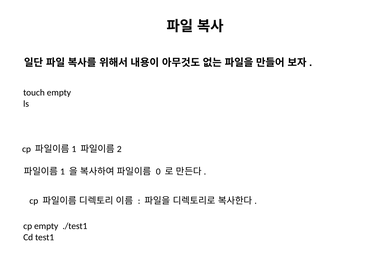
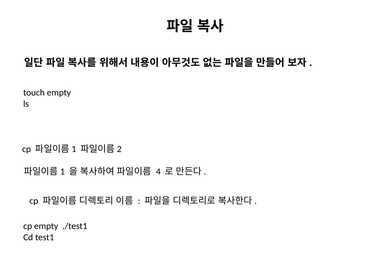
0: 0 -> 4
